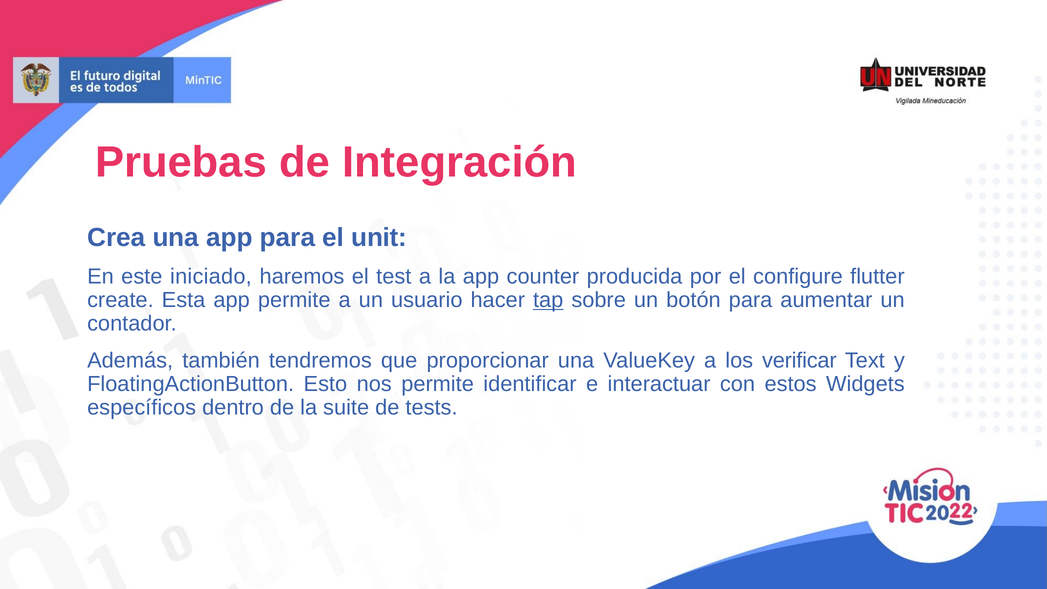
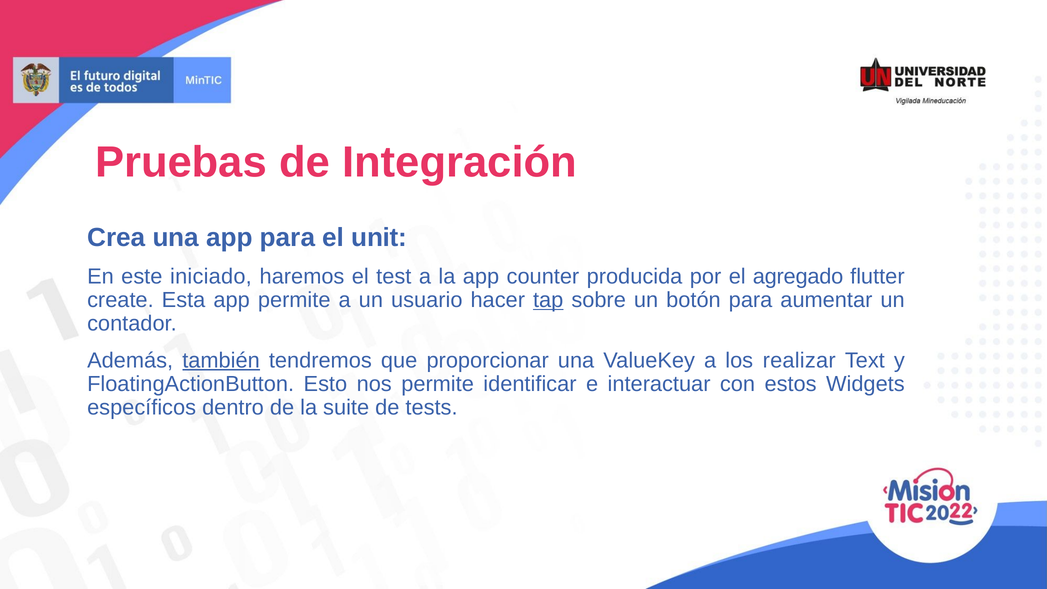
configure: configure -> agregado
también underline: none -> present
verificar: verificar -> realizar
